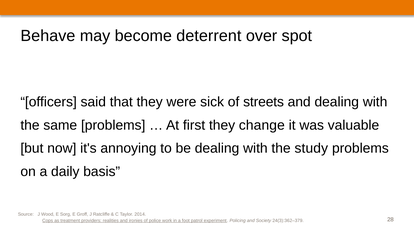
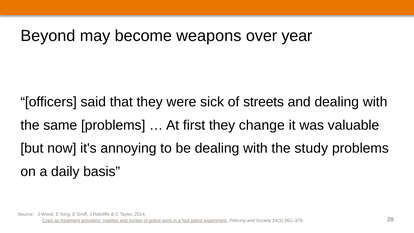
Behave: Behave -> Beyond
deterrent: deterrent -> weapons
spot: spot -> year
